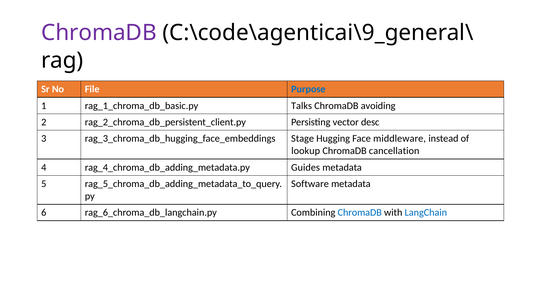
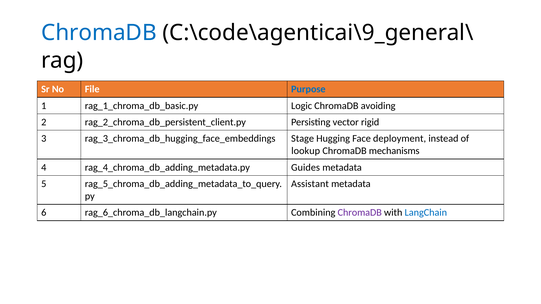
ChromaDB at (99, 33) colour: purple -> blue
Talks: Talks -> Logic
desc: desc -> rigid
middleware: middleware -> deployment
cancellation: cancellation -> mechanisms
Software: Software -> Assistant
ChromaDB at (360, 213) colour: blue -> purple
